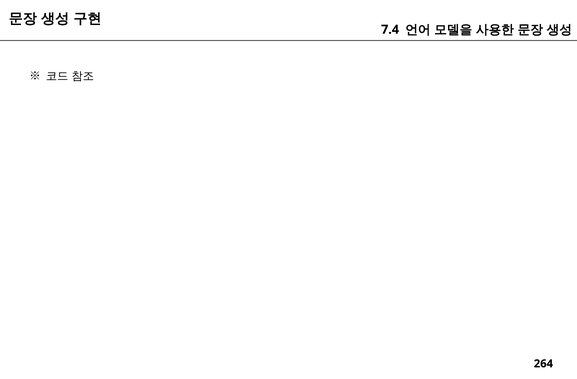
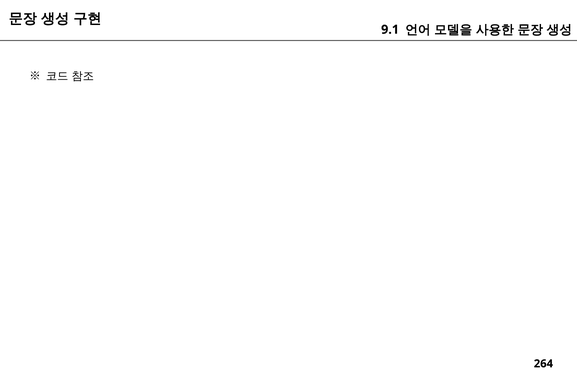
7.4: 7.4 -> 9.1
